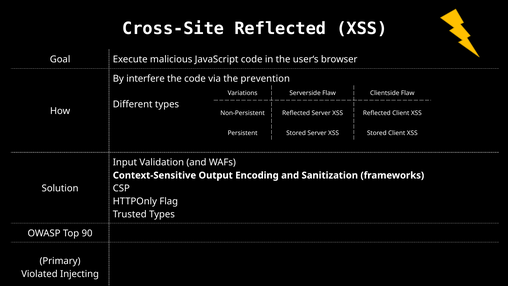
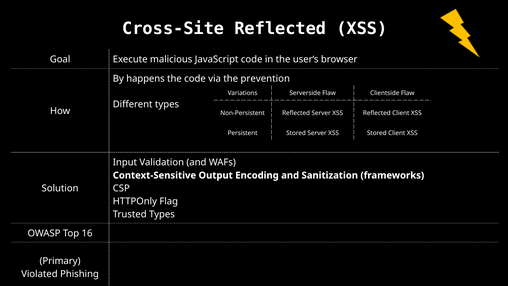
interfere: interfere -> happens
90: 90 -> 16
Injecting: Injecting -> Phishing
